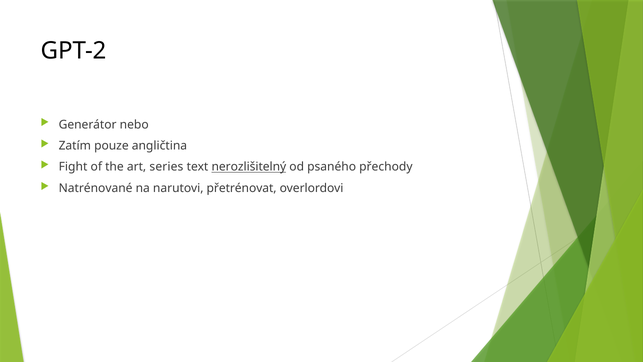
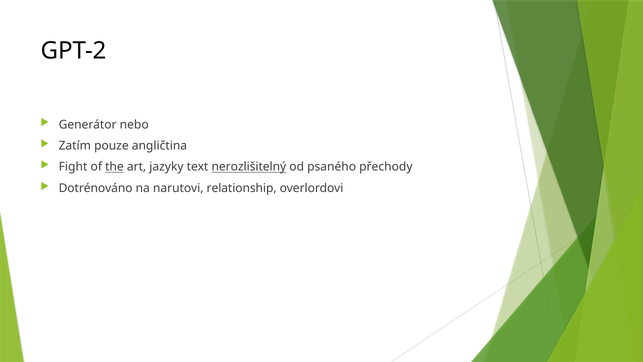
the underline: none -> present
series: series -> jazyky
Natrénované: Natrénované -> Dotrénováno
přetrénovat: přetrénovat -> relationship
